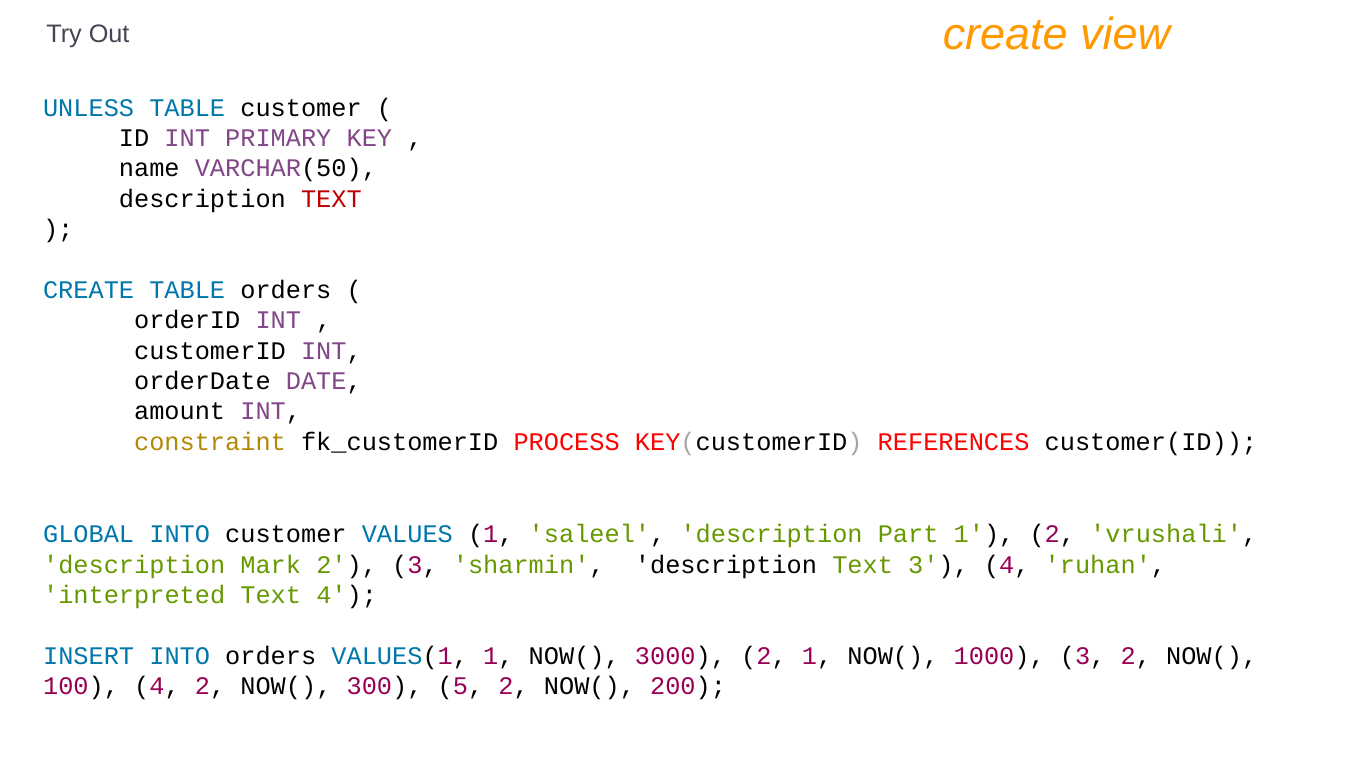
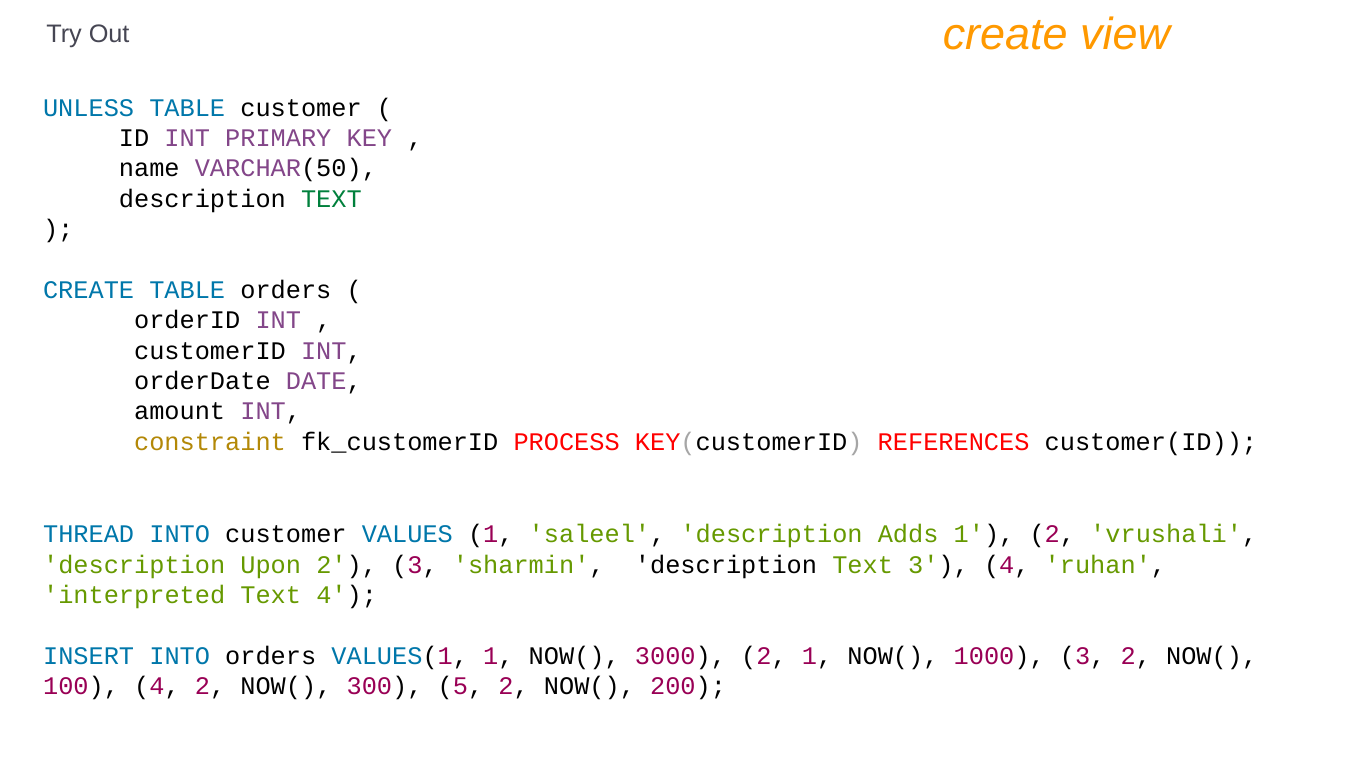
TEXT at (331, 199) colour: red -> green
GLOBAL: GLOBAL -> THREAD
Part: Part -> Adds
Mark: Mark -> Upon
